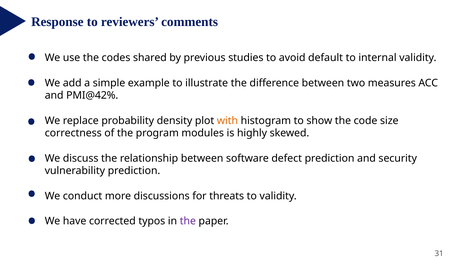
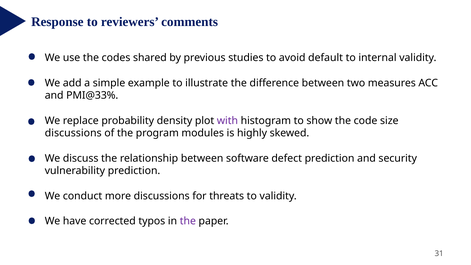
PMI@42%: PMI@42% -> PMI@33%
with colour: orange -> purple
correctness at (73, 133): correctness -> discussions
